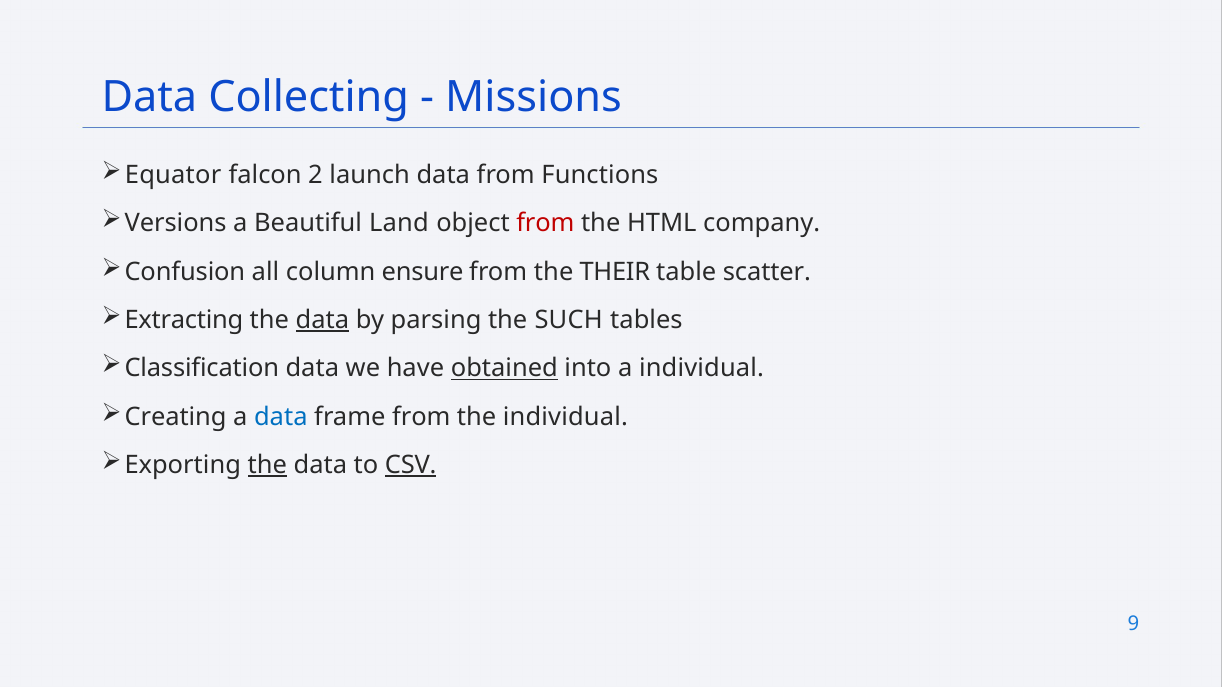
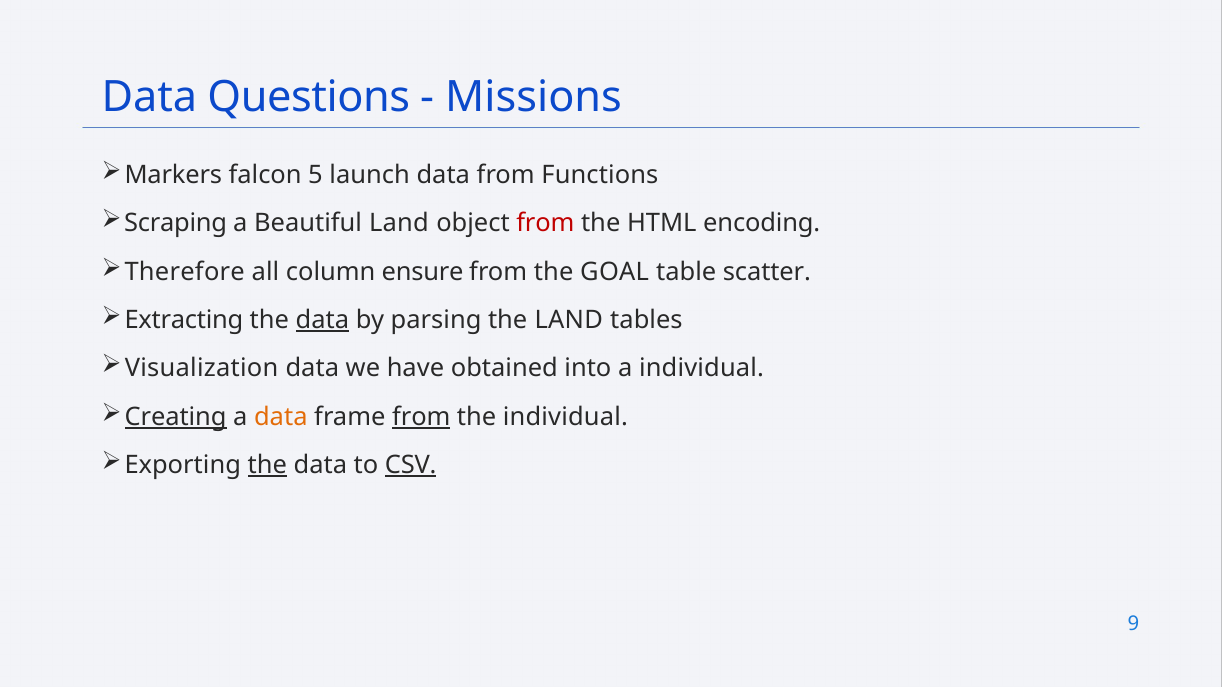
Collecting: Collecting -> Questions
Equator: Equator -> Markers
2: 2 -> 5
Versions: Versions -> Scraping
company: company -> encoding
Confusion: Confusion -> Therefore
THEIR: THEIR -> GOAL
the SUCH: SUCH -> LAND
Classification: Classification -> Visualization
obtained underline: present -> none
Creating underline: none -> present
data at (281, 417) colour: blue -> orange
from at (421, 417) underline: none -> present
